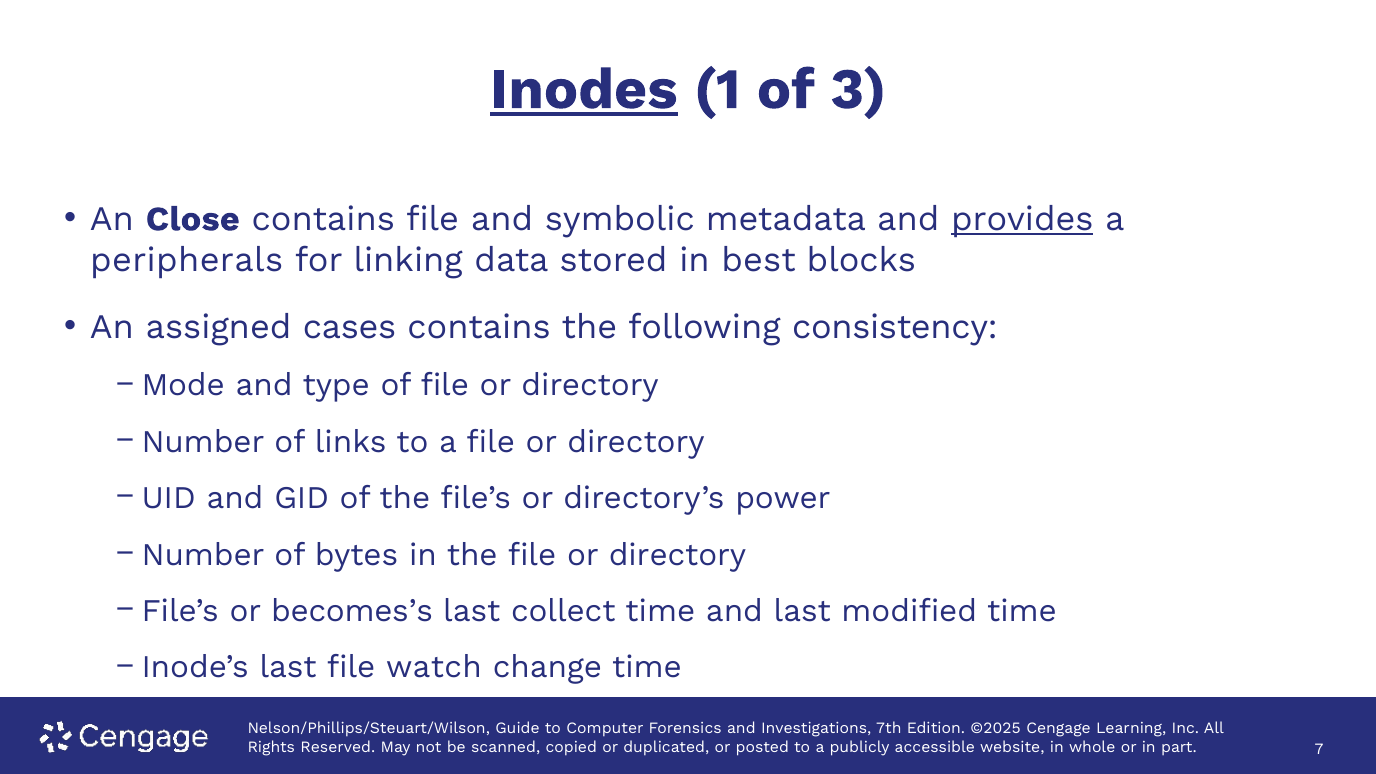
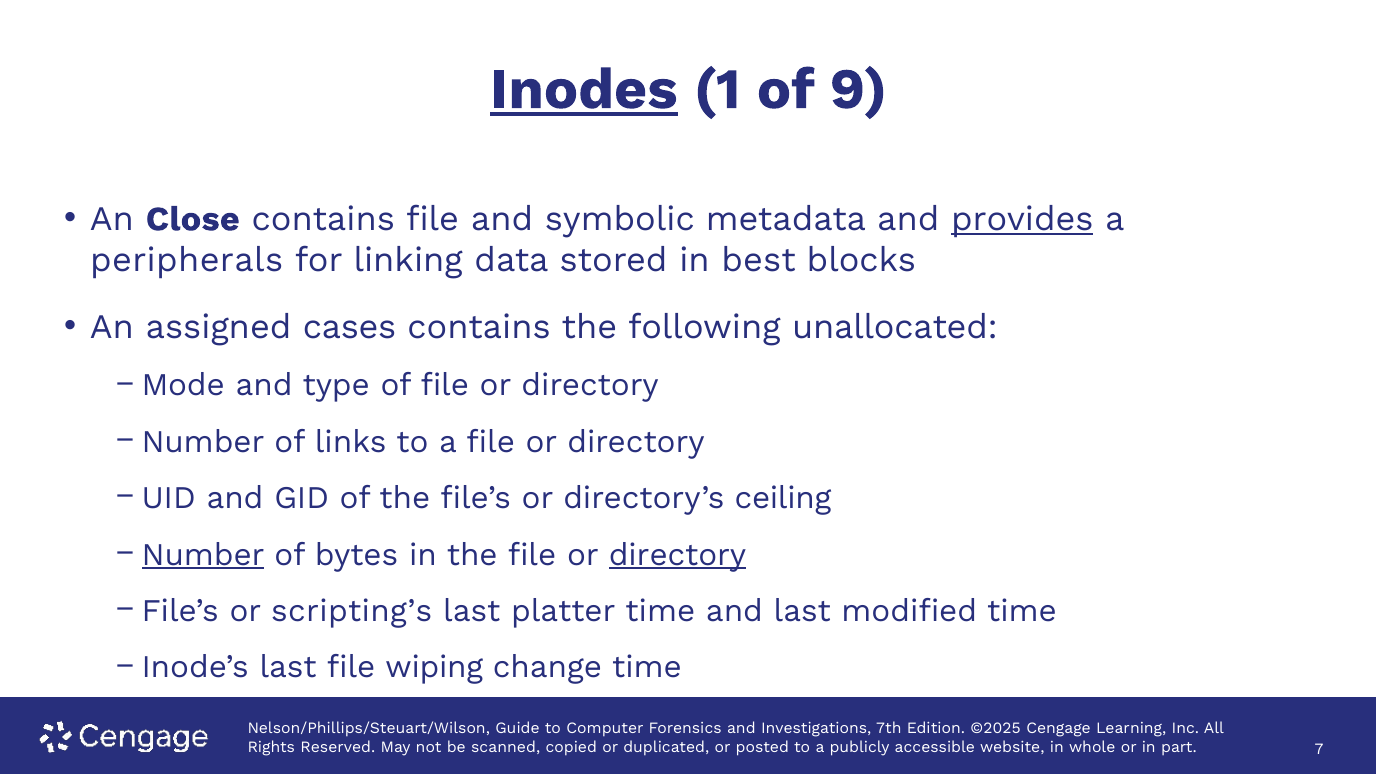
3: 3 -> 9
consistency: consistency -> unallocated
power: power -> ceiling
Number at (203, 555) underline: none -> present
directory at (677, 555) underline: none -> present
becomes’s: becomes’s -> scripting’s
collect: collect -> platter
watch: watch -> wiping
